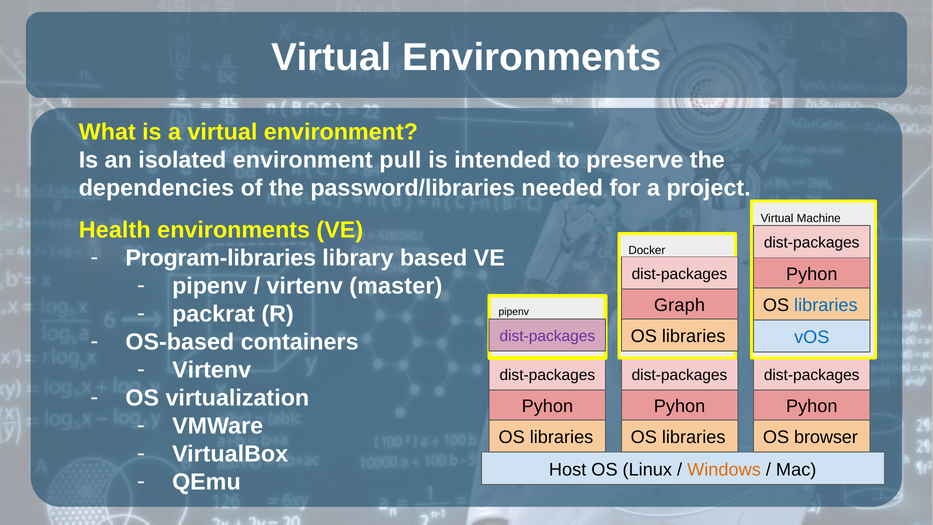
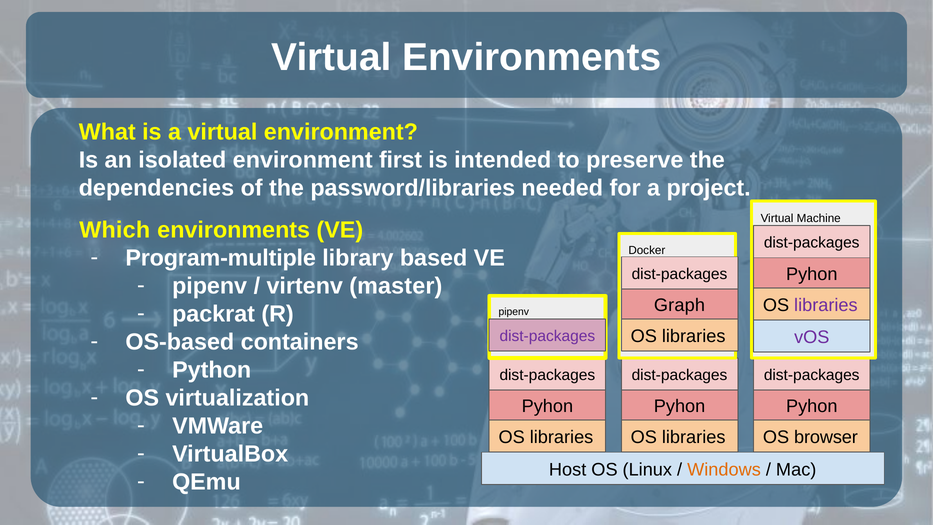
pull: pull -> first
Health: Health -> Which
Program-libraries: Program-libraries -> Program-multiple
libraries at (826, 305) colour: blue -> purple
vOS colour: blue -> purple
Virtenv at (212, 370): Virtenv -> Python
